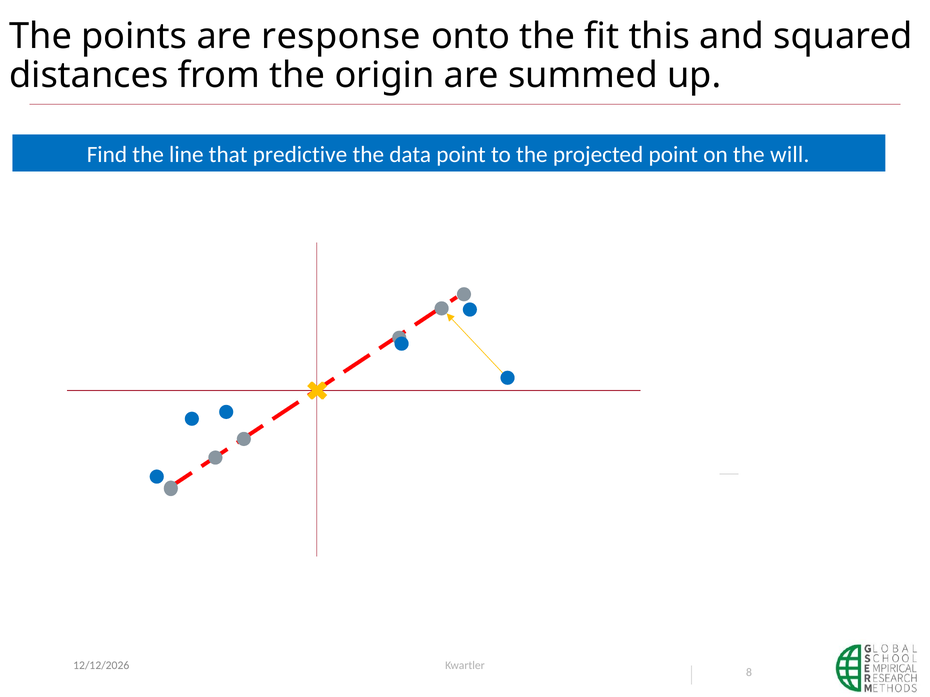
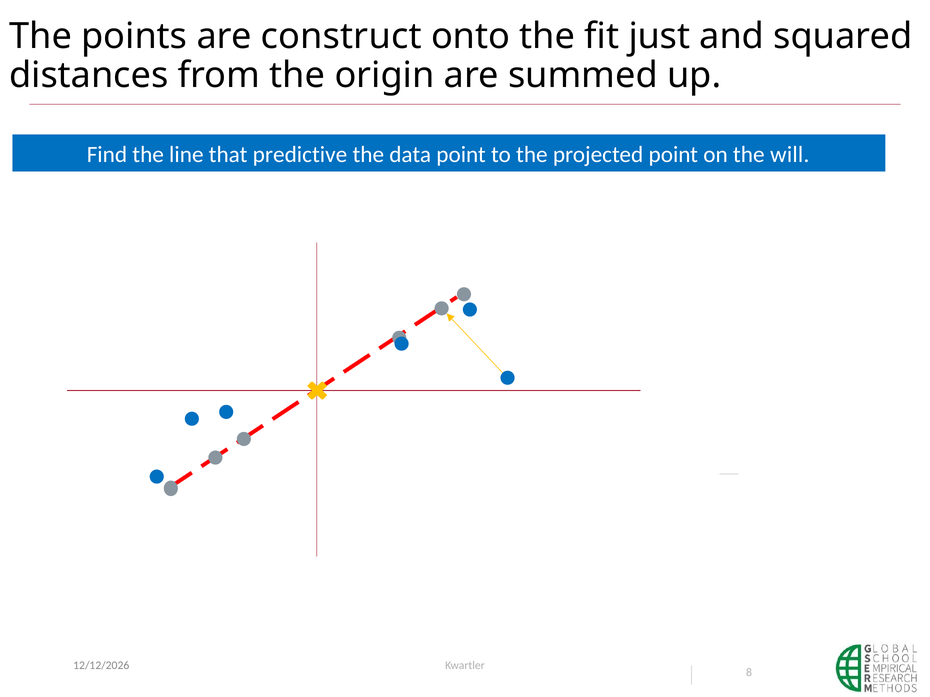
response: response -> construct
this: this -> just
